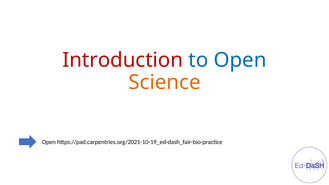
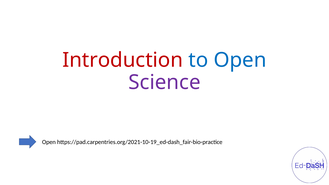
Science colour: orange -> purple
